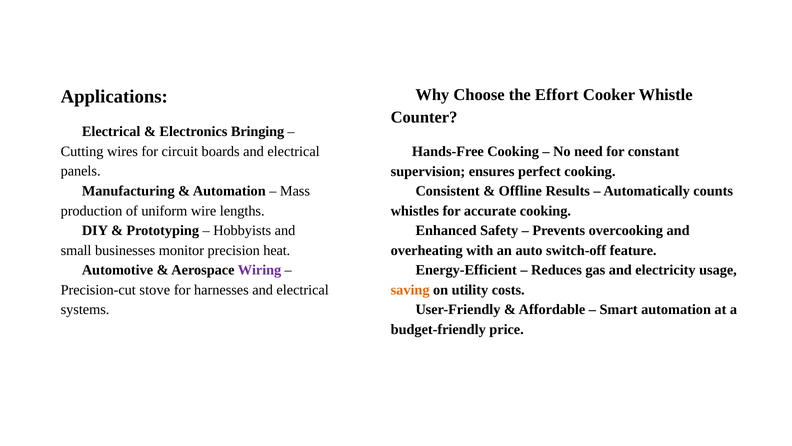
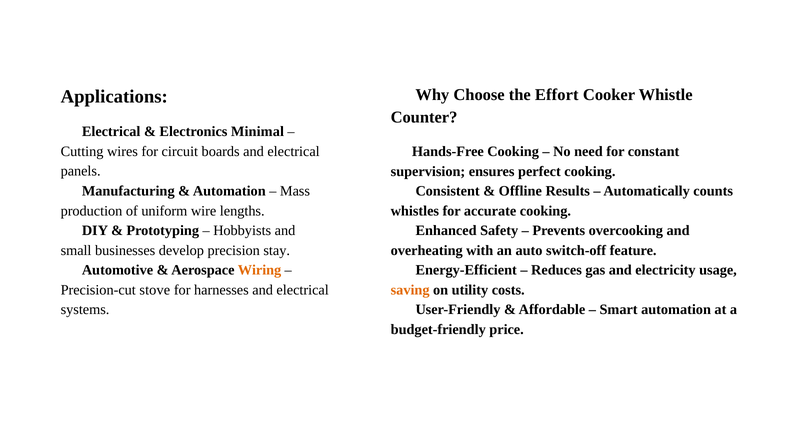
Bringing: Bringing -> Minimal
monitor: monitor -> develop
heat: heat -> stay
Wiring colour: purple -> orange
